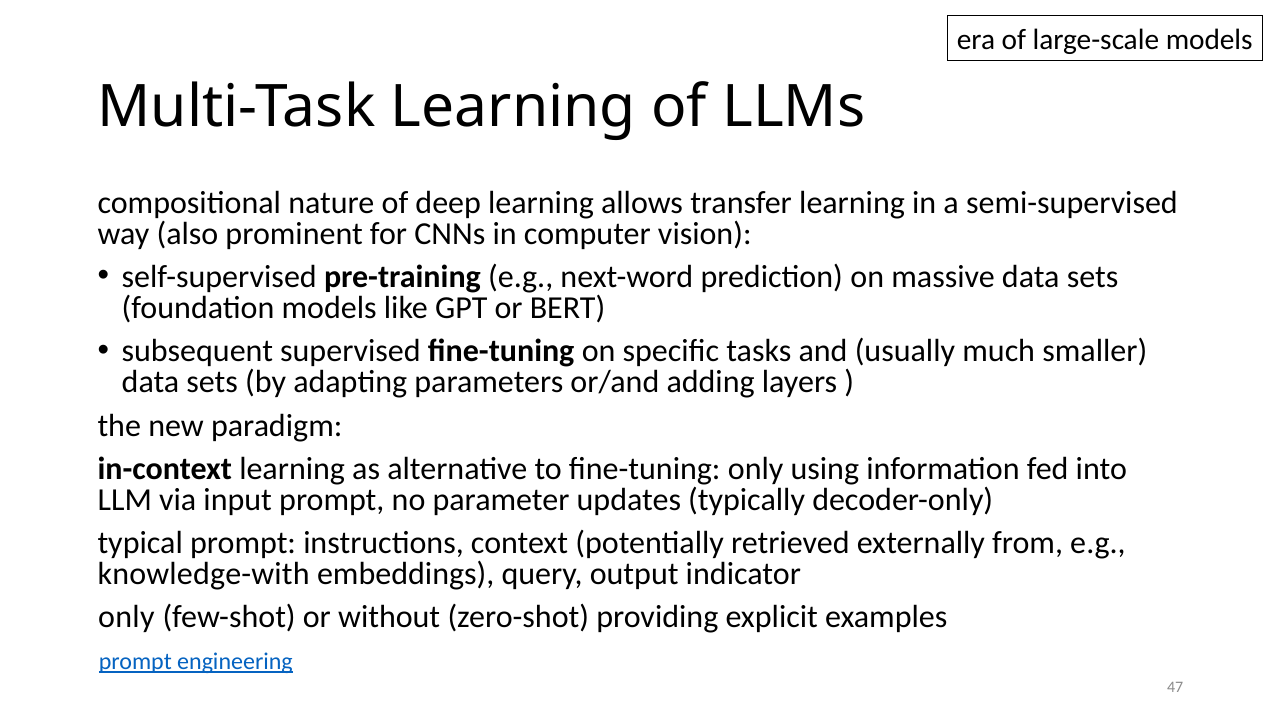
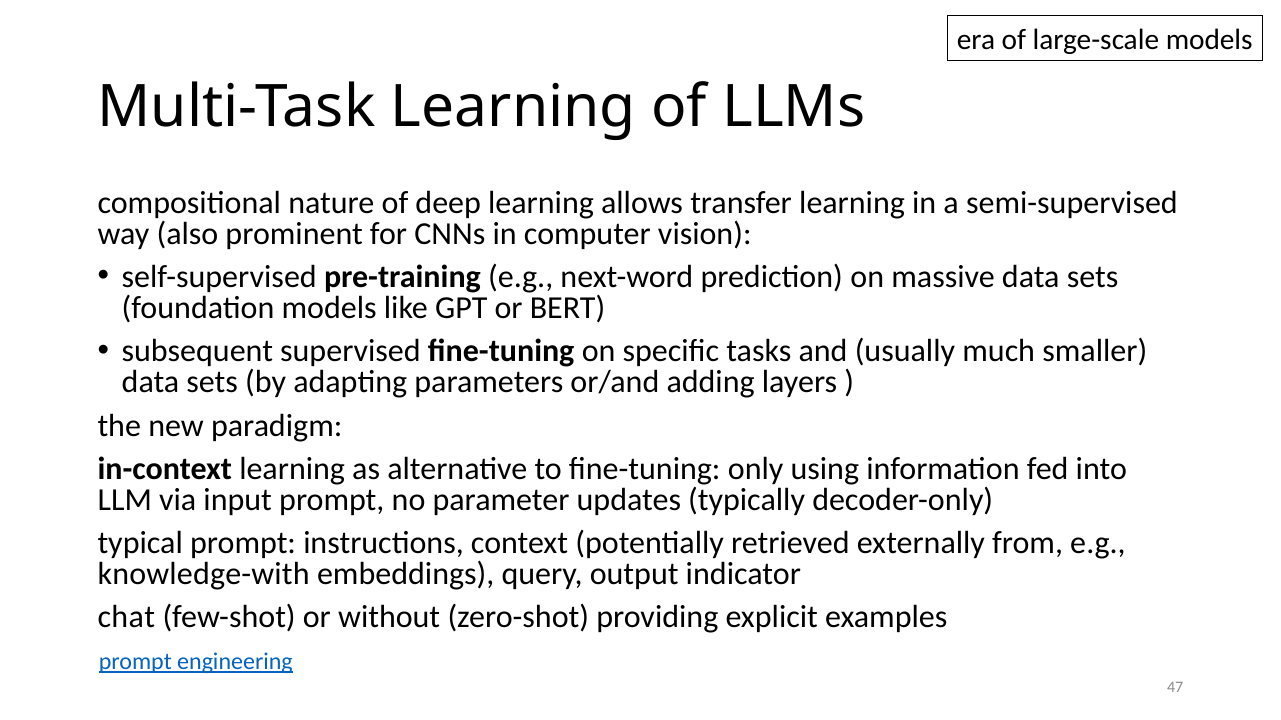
only at (126, 617): only -> chat
